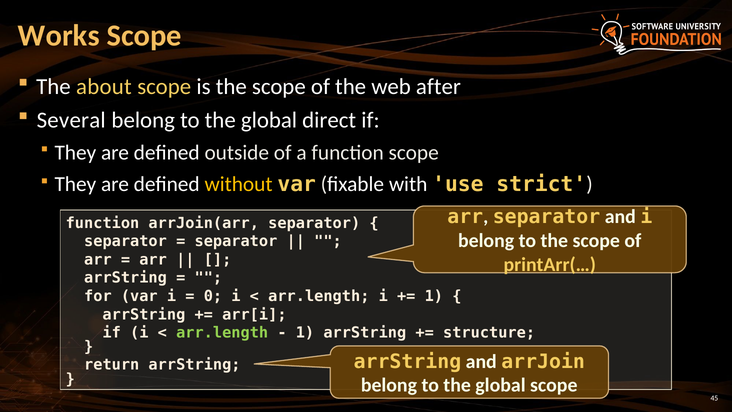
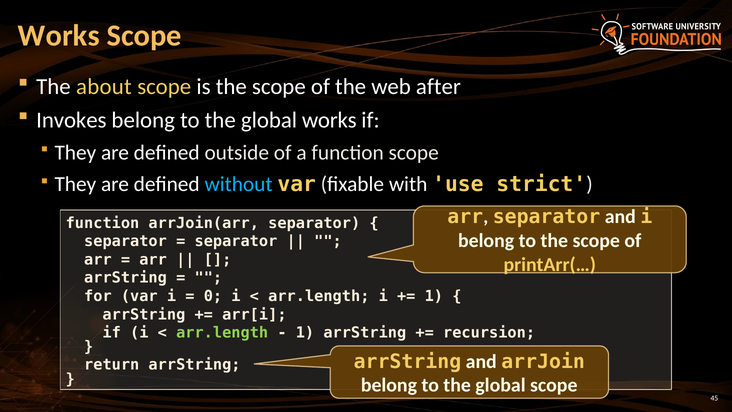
Several: Several -> Invokes
global direct: direct -> works
without colour: yellow -> light blue
structure: structure -> recursion
